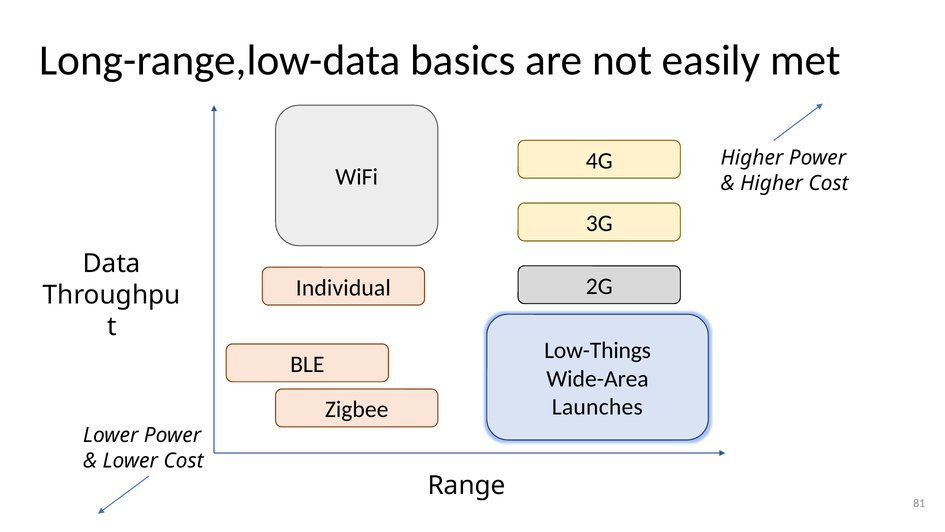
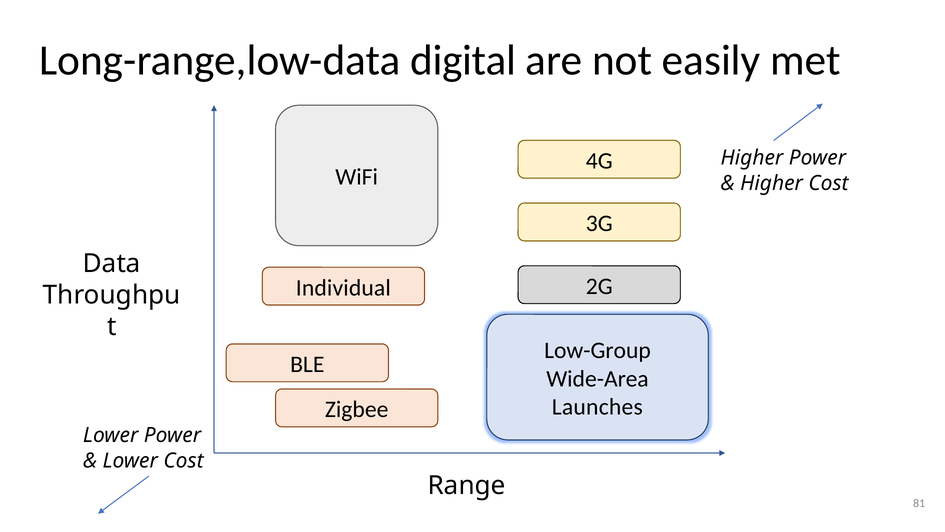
basics: basics -> digital
Low-Things: Low-Things -> Low-Group
